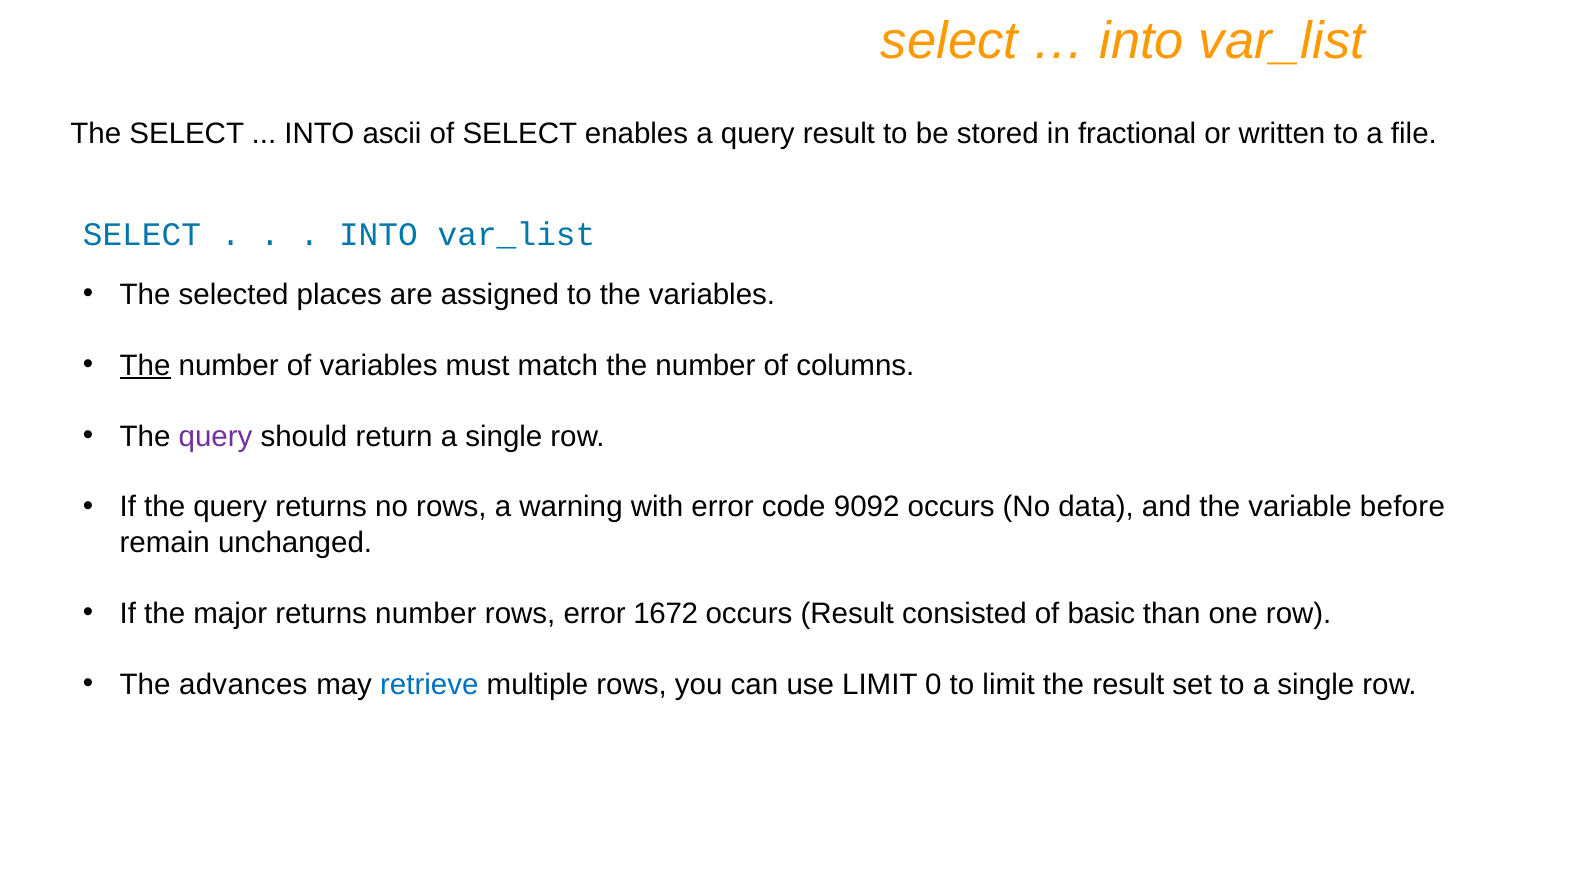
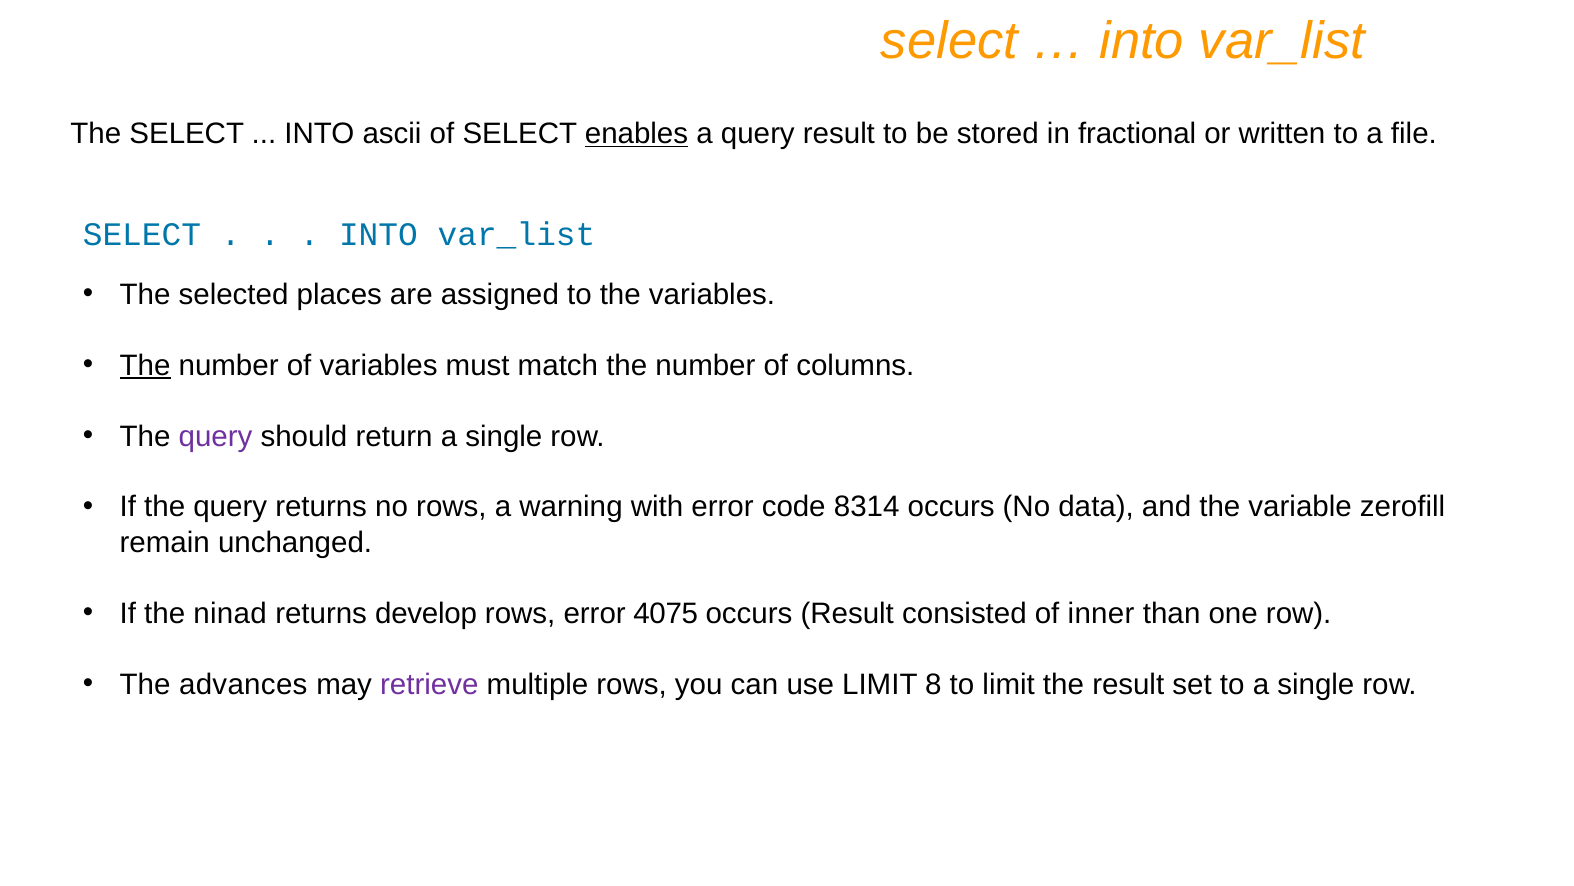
enables underline: none -> present
9092: 9092 -> 8314
before: before -> zerofill
major: major -> ninad
returns number: number -> develop
1672: 1672 -> 4075
basic: basic -> inner
retrieve colour: blue -> purple
0: 0 -> 8
